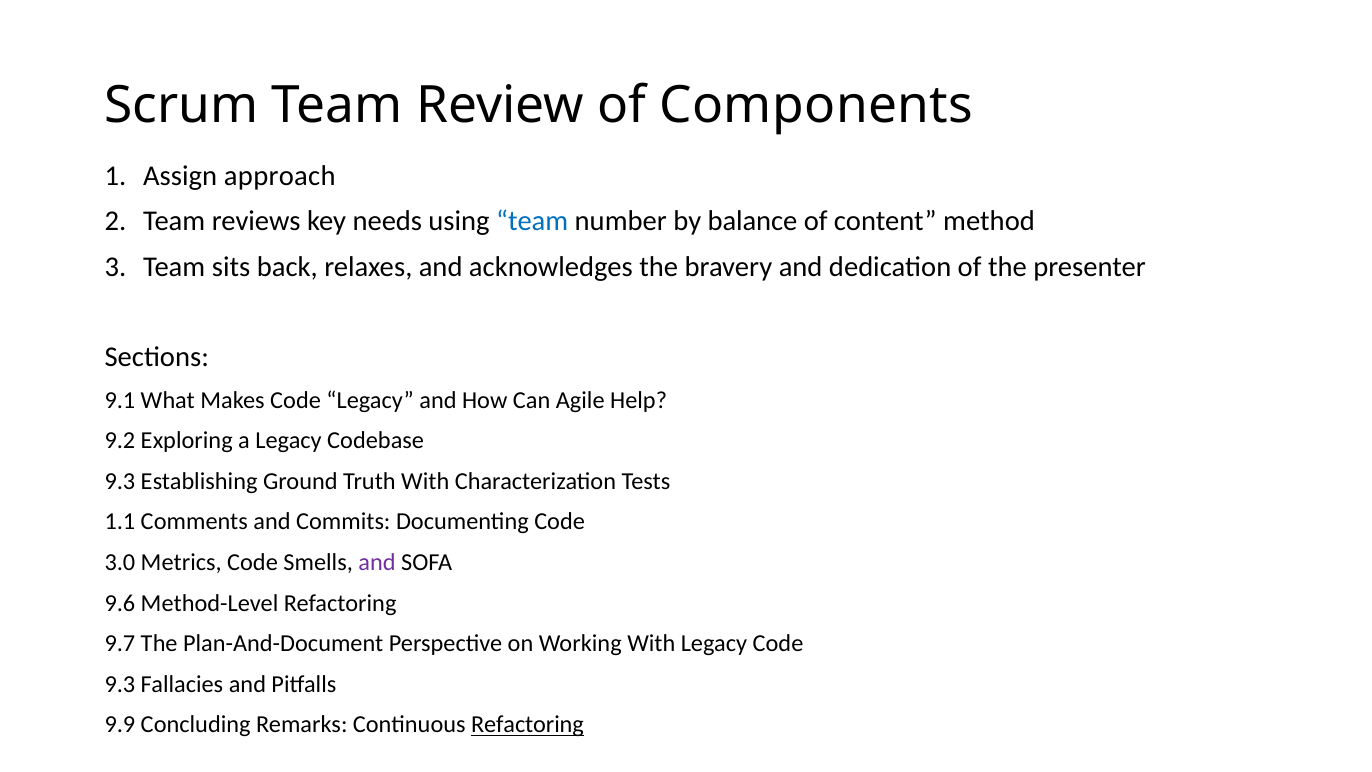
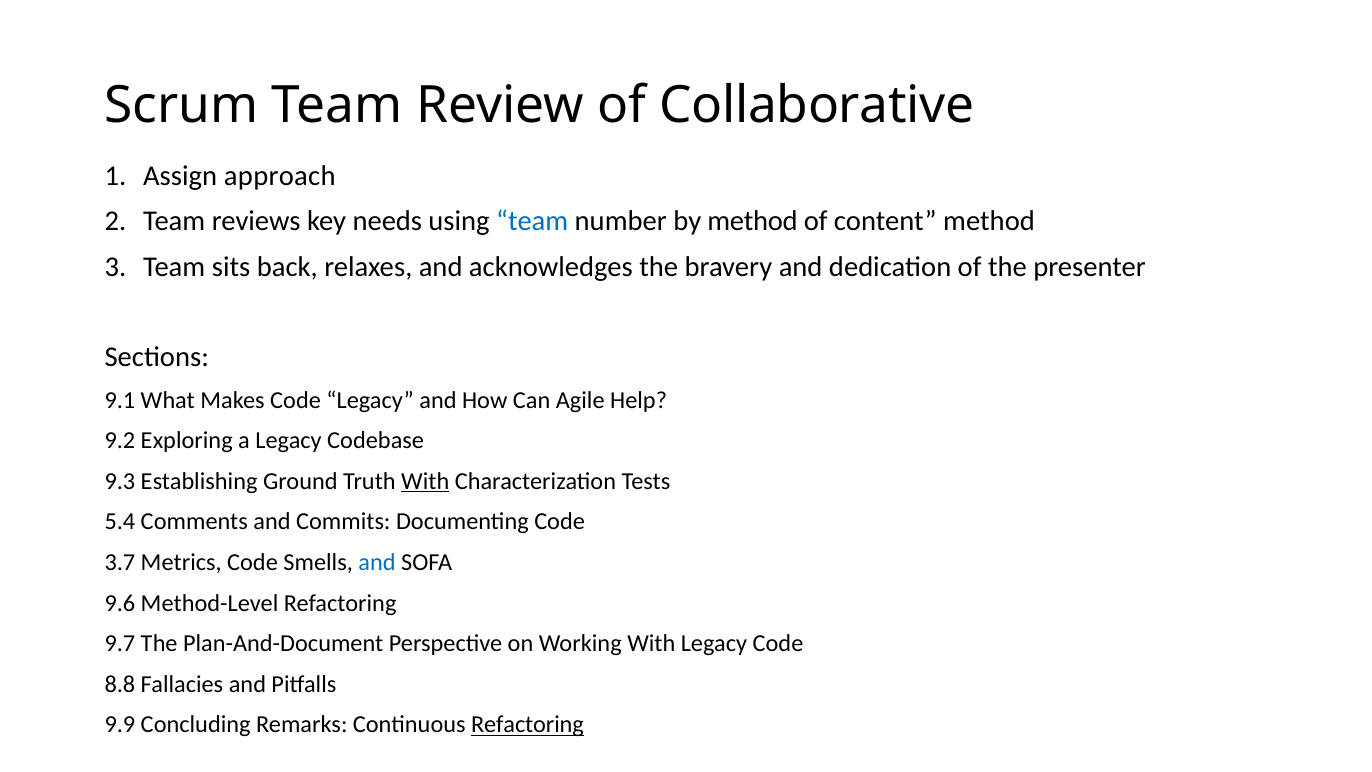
Components: Components -> Collaborative
by balance: balance -> method
With at (425, 481) underline: none -> present
1.1: 1.1 -> 5.4
3.0: 3.0 -> 3.7
and at (377, 562) colour: purple -> blue
9.3 at (120, 684): 9.3 -> 8.8
